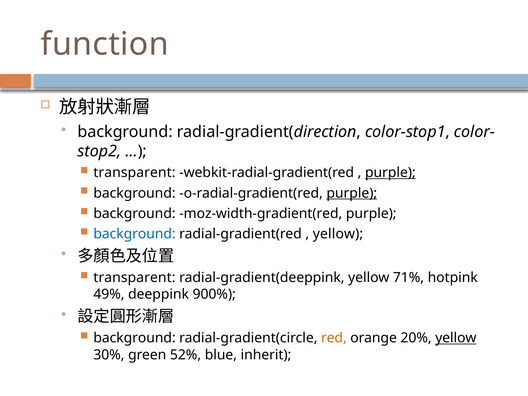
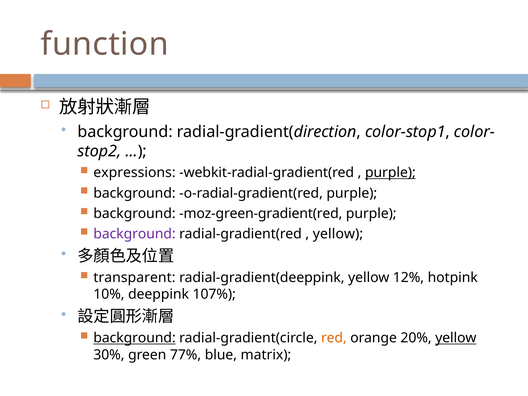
transparent at (134, 173): transparent -> expressions
purple at (352, 193) underline: present -> none
moz-width-gradient(red: moz-width-gradient(red -> moz-green-gradient(red
background at (135, 234) colour: blue -> purple
71%: 71% -> 12%
49%: 49% -> 10%
900%: 900% -> 107%
background at (135, 338) underline: none -> present
52%: 52% -> 77%
inherit: inherit -> matrix
